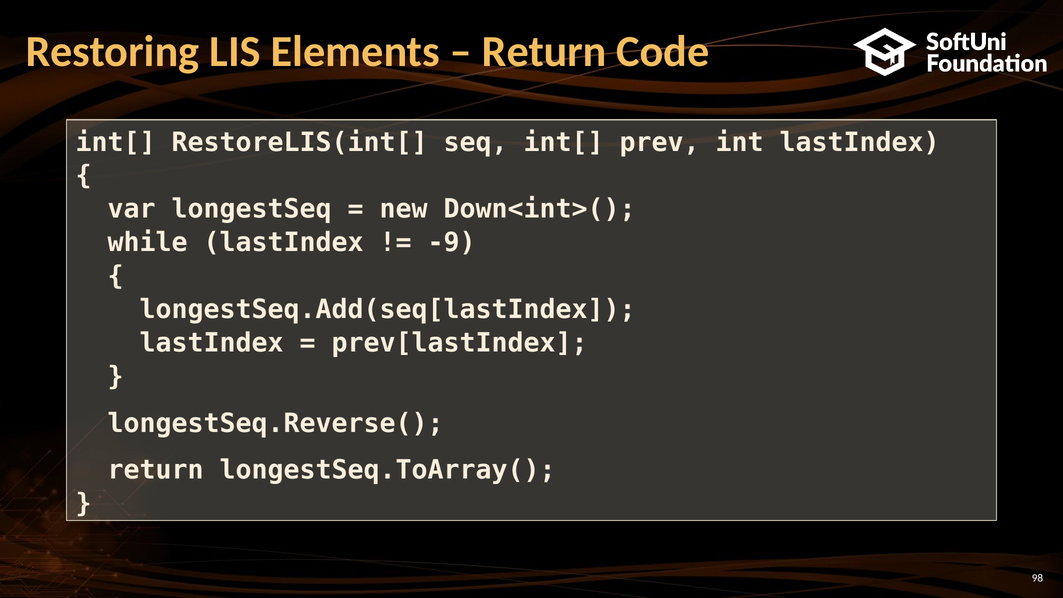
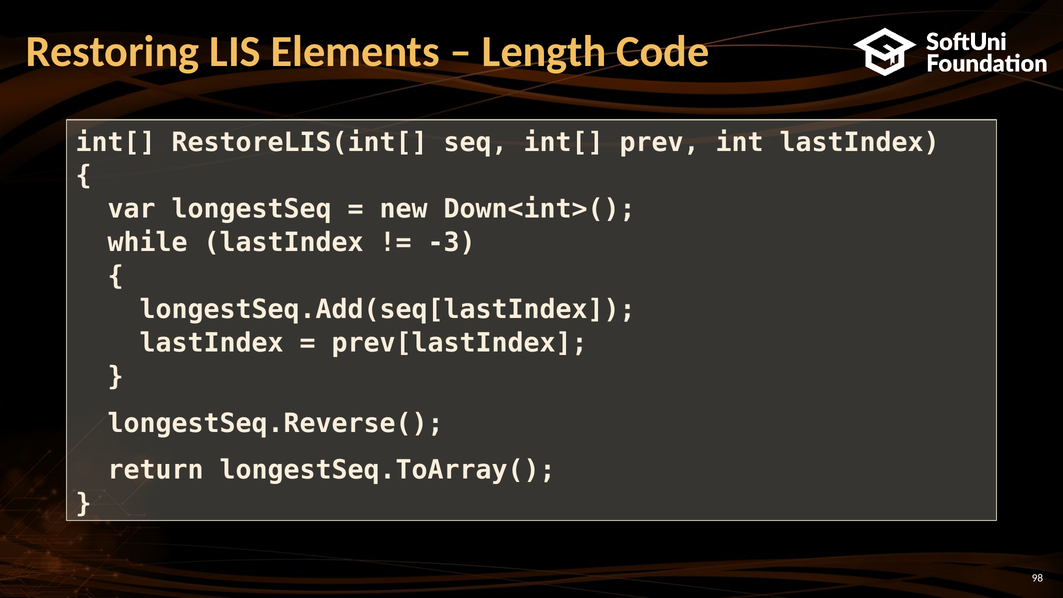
Return at (544, 52): Return -> Length
-9: -9 -> -3
